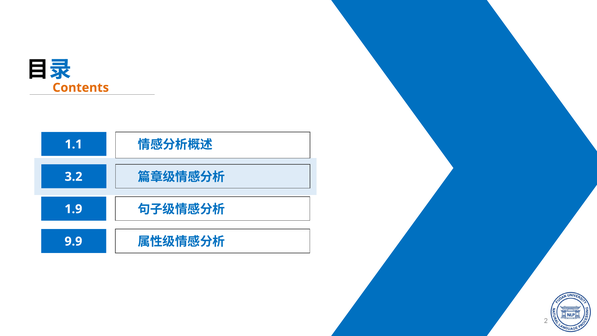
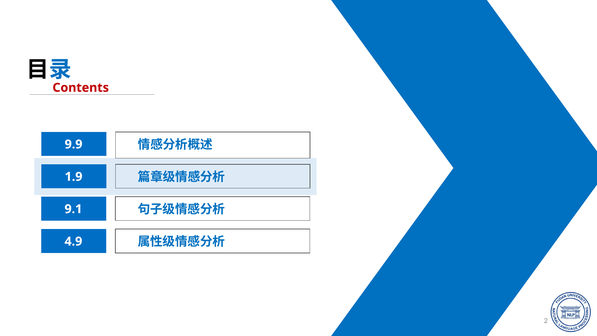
Contents colour: orange -> red
1.1: 1.1 -> 9.9
3.2: 3.2 -> 1.9
1.9: 1.9 -> 9.1
9.9: 9.9 -> 4.9
